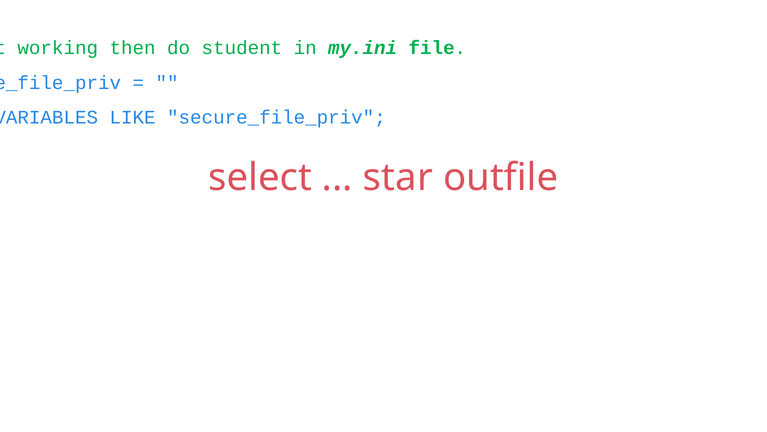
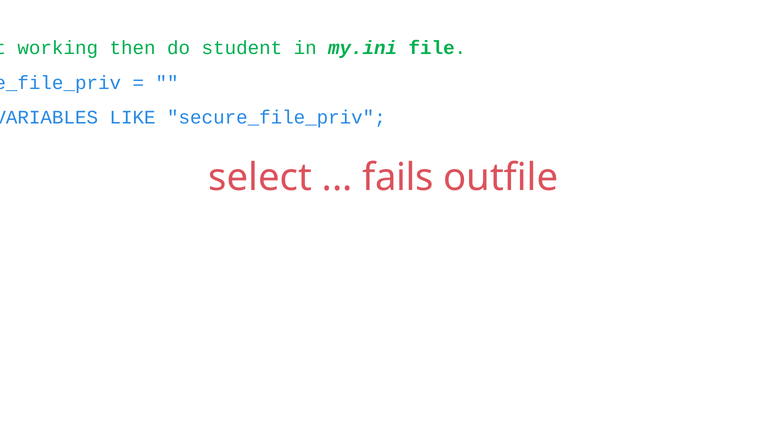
star: star -> fails
